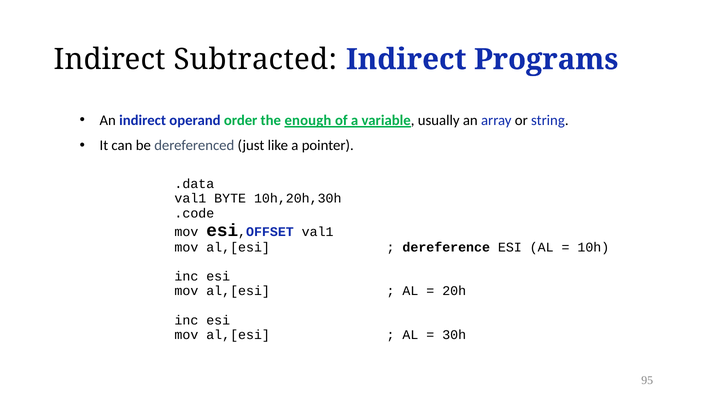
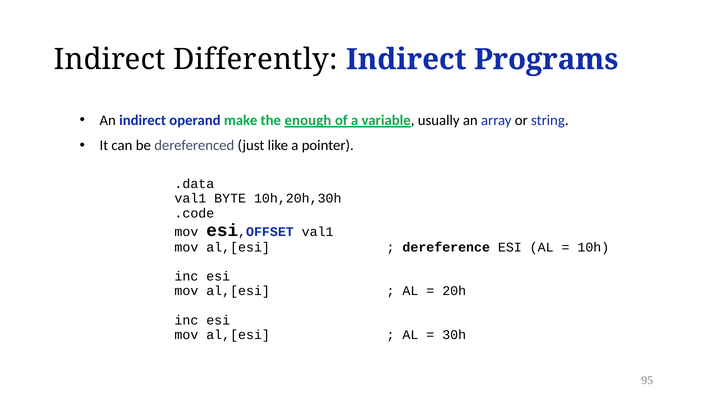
Subtracted: Subtracted -> Differently
order: order -> make
